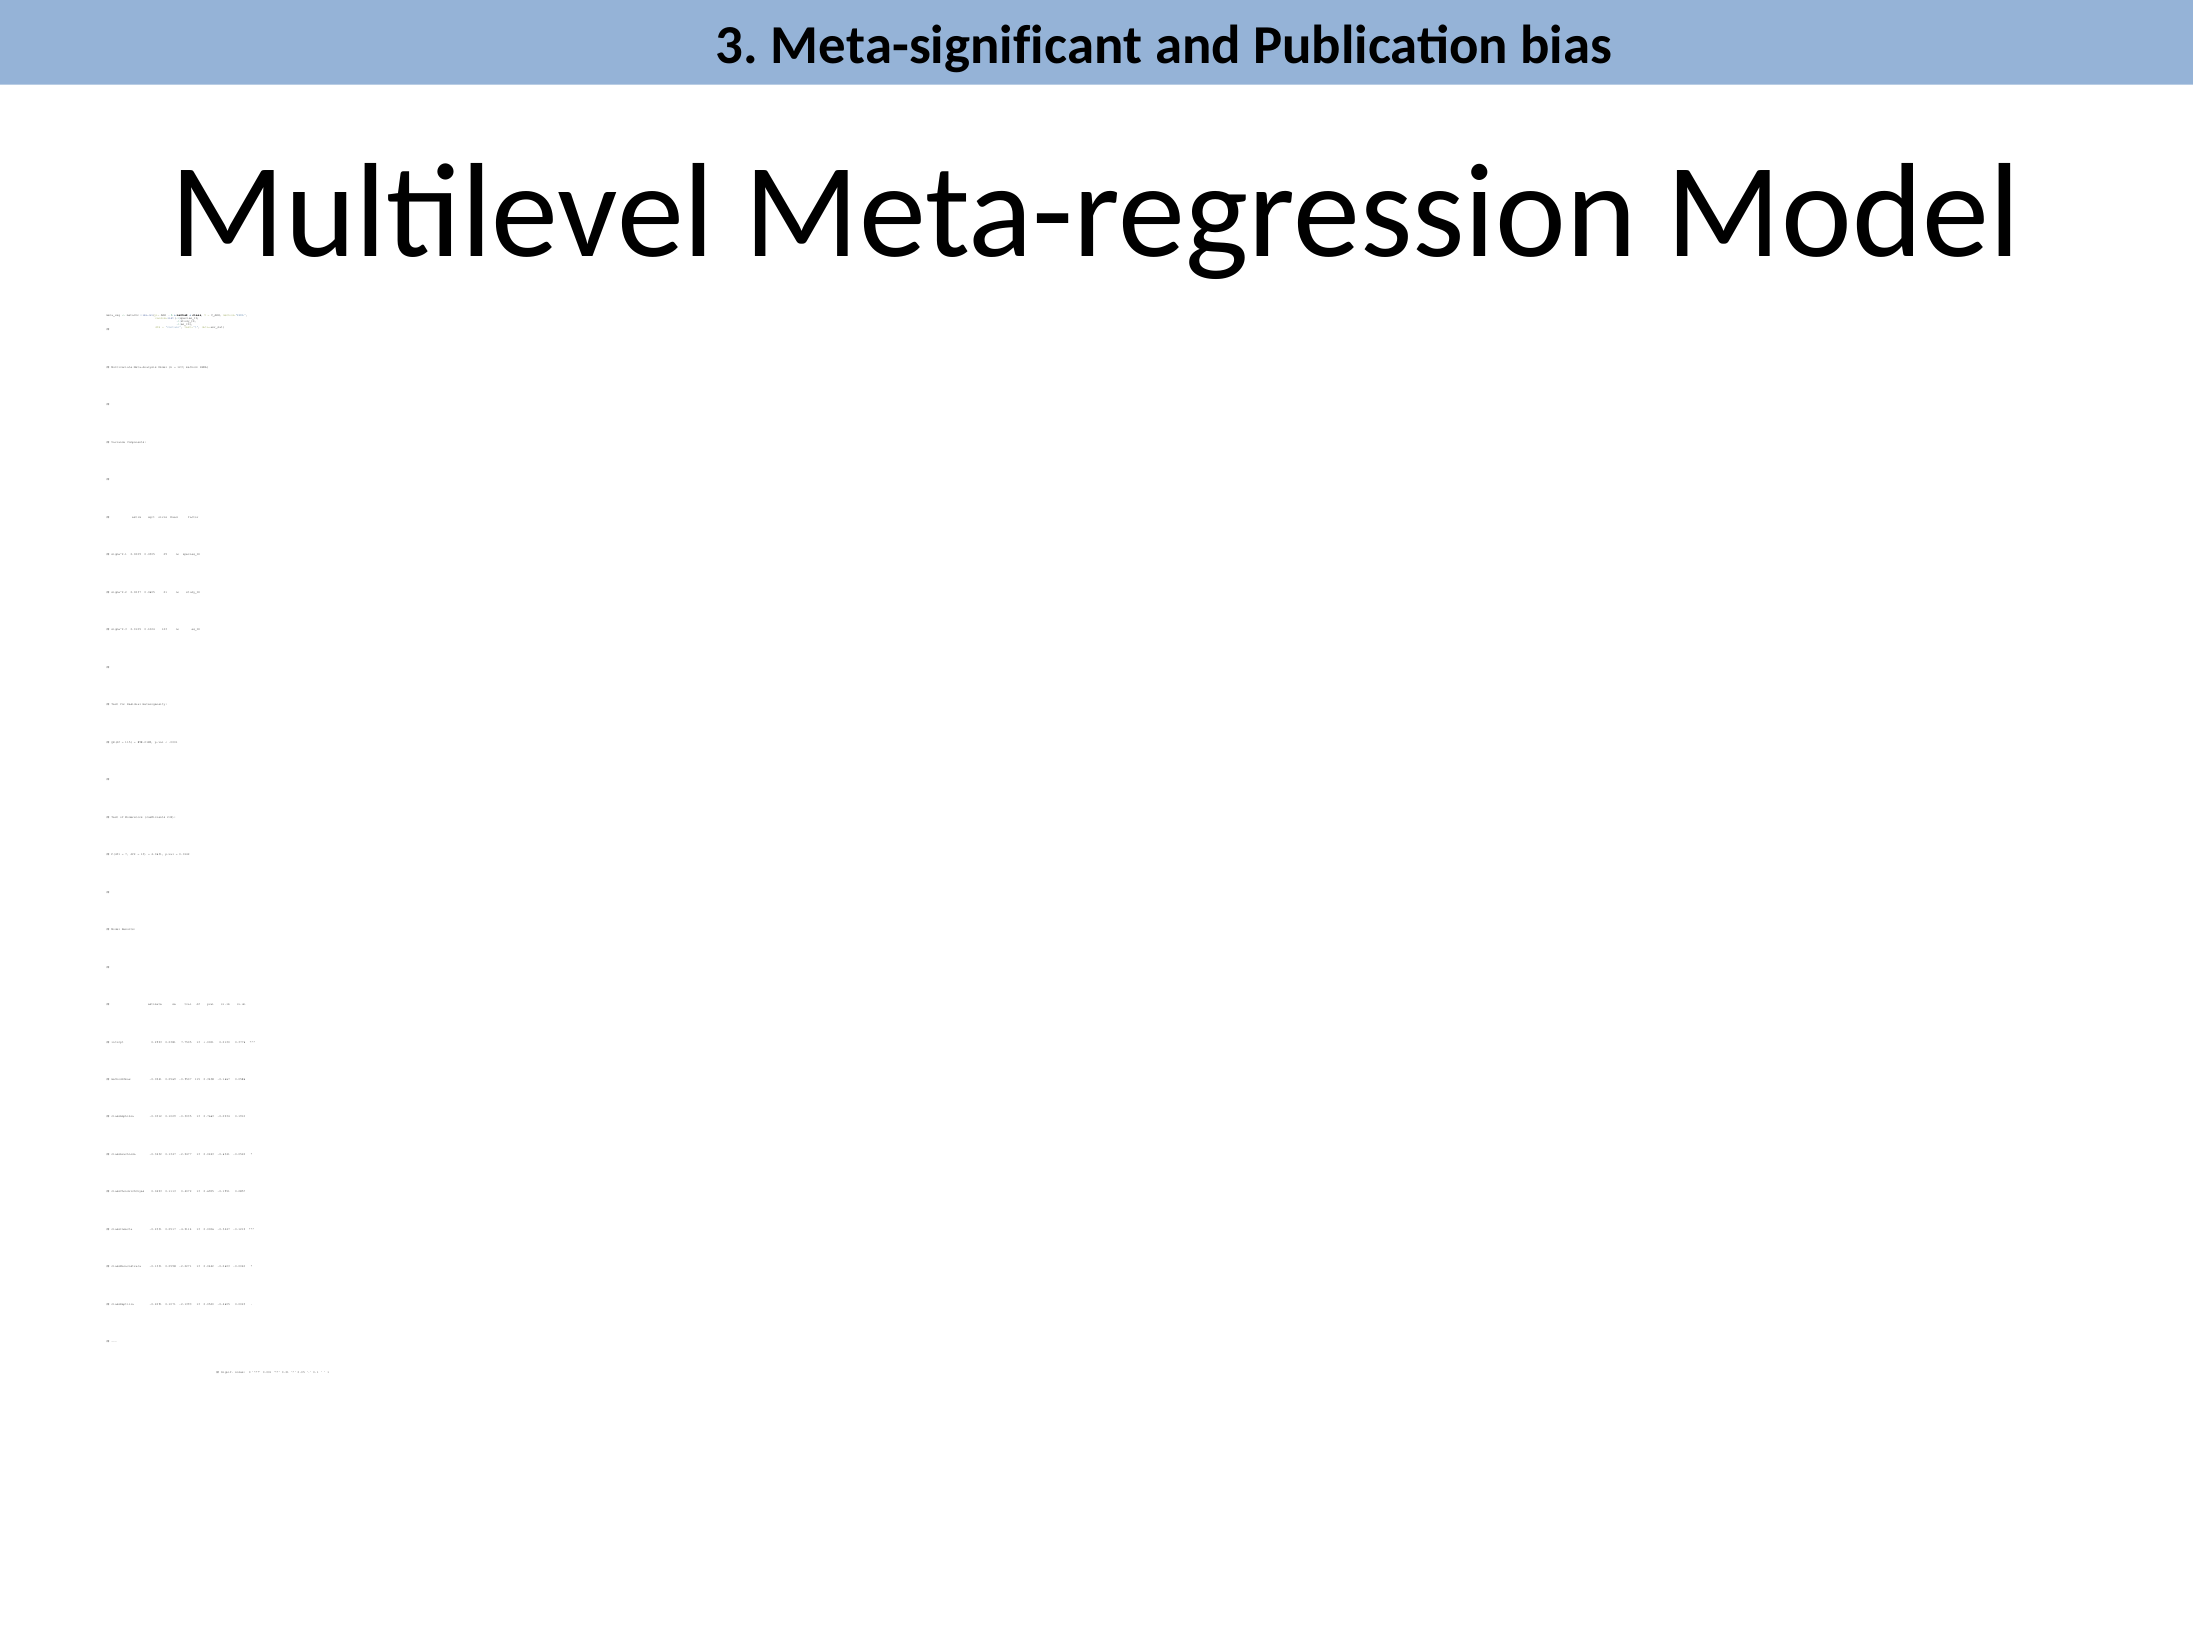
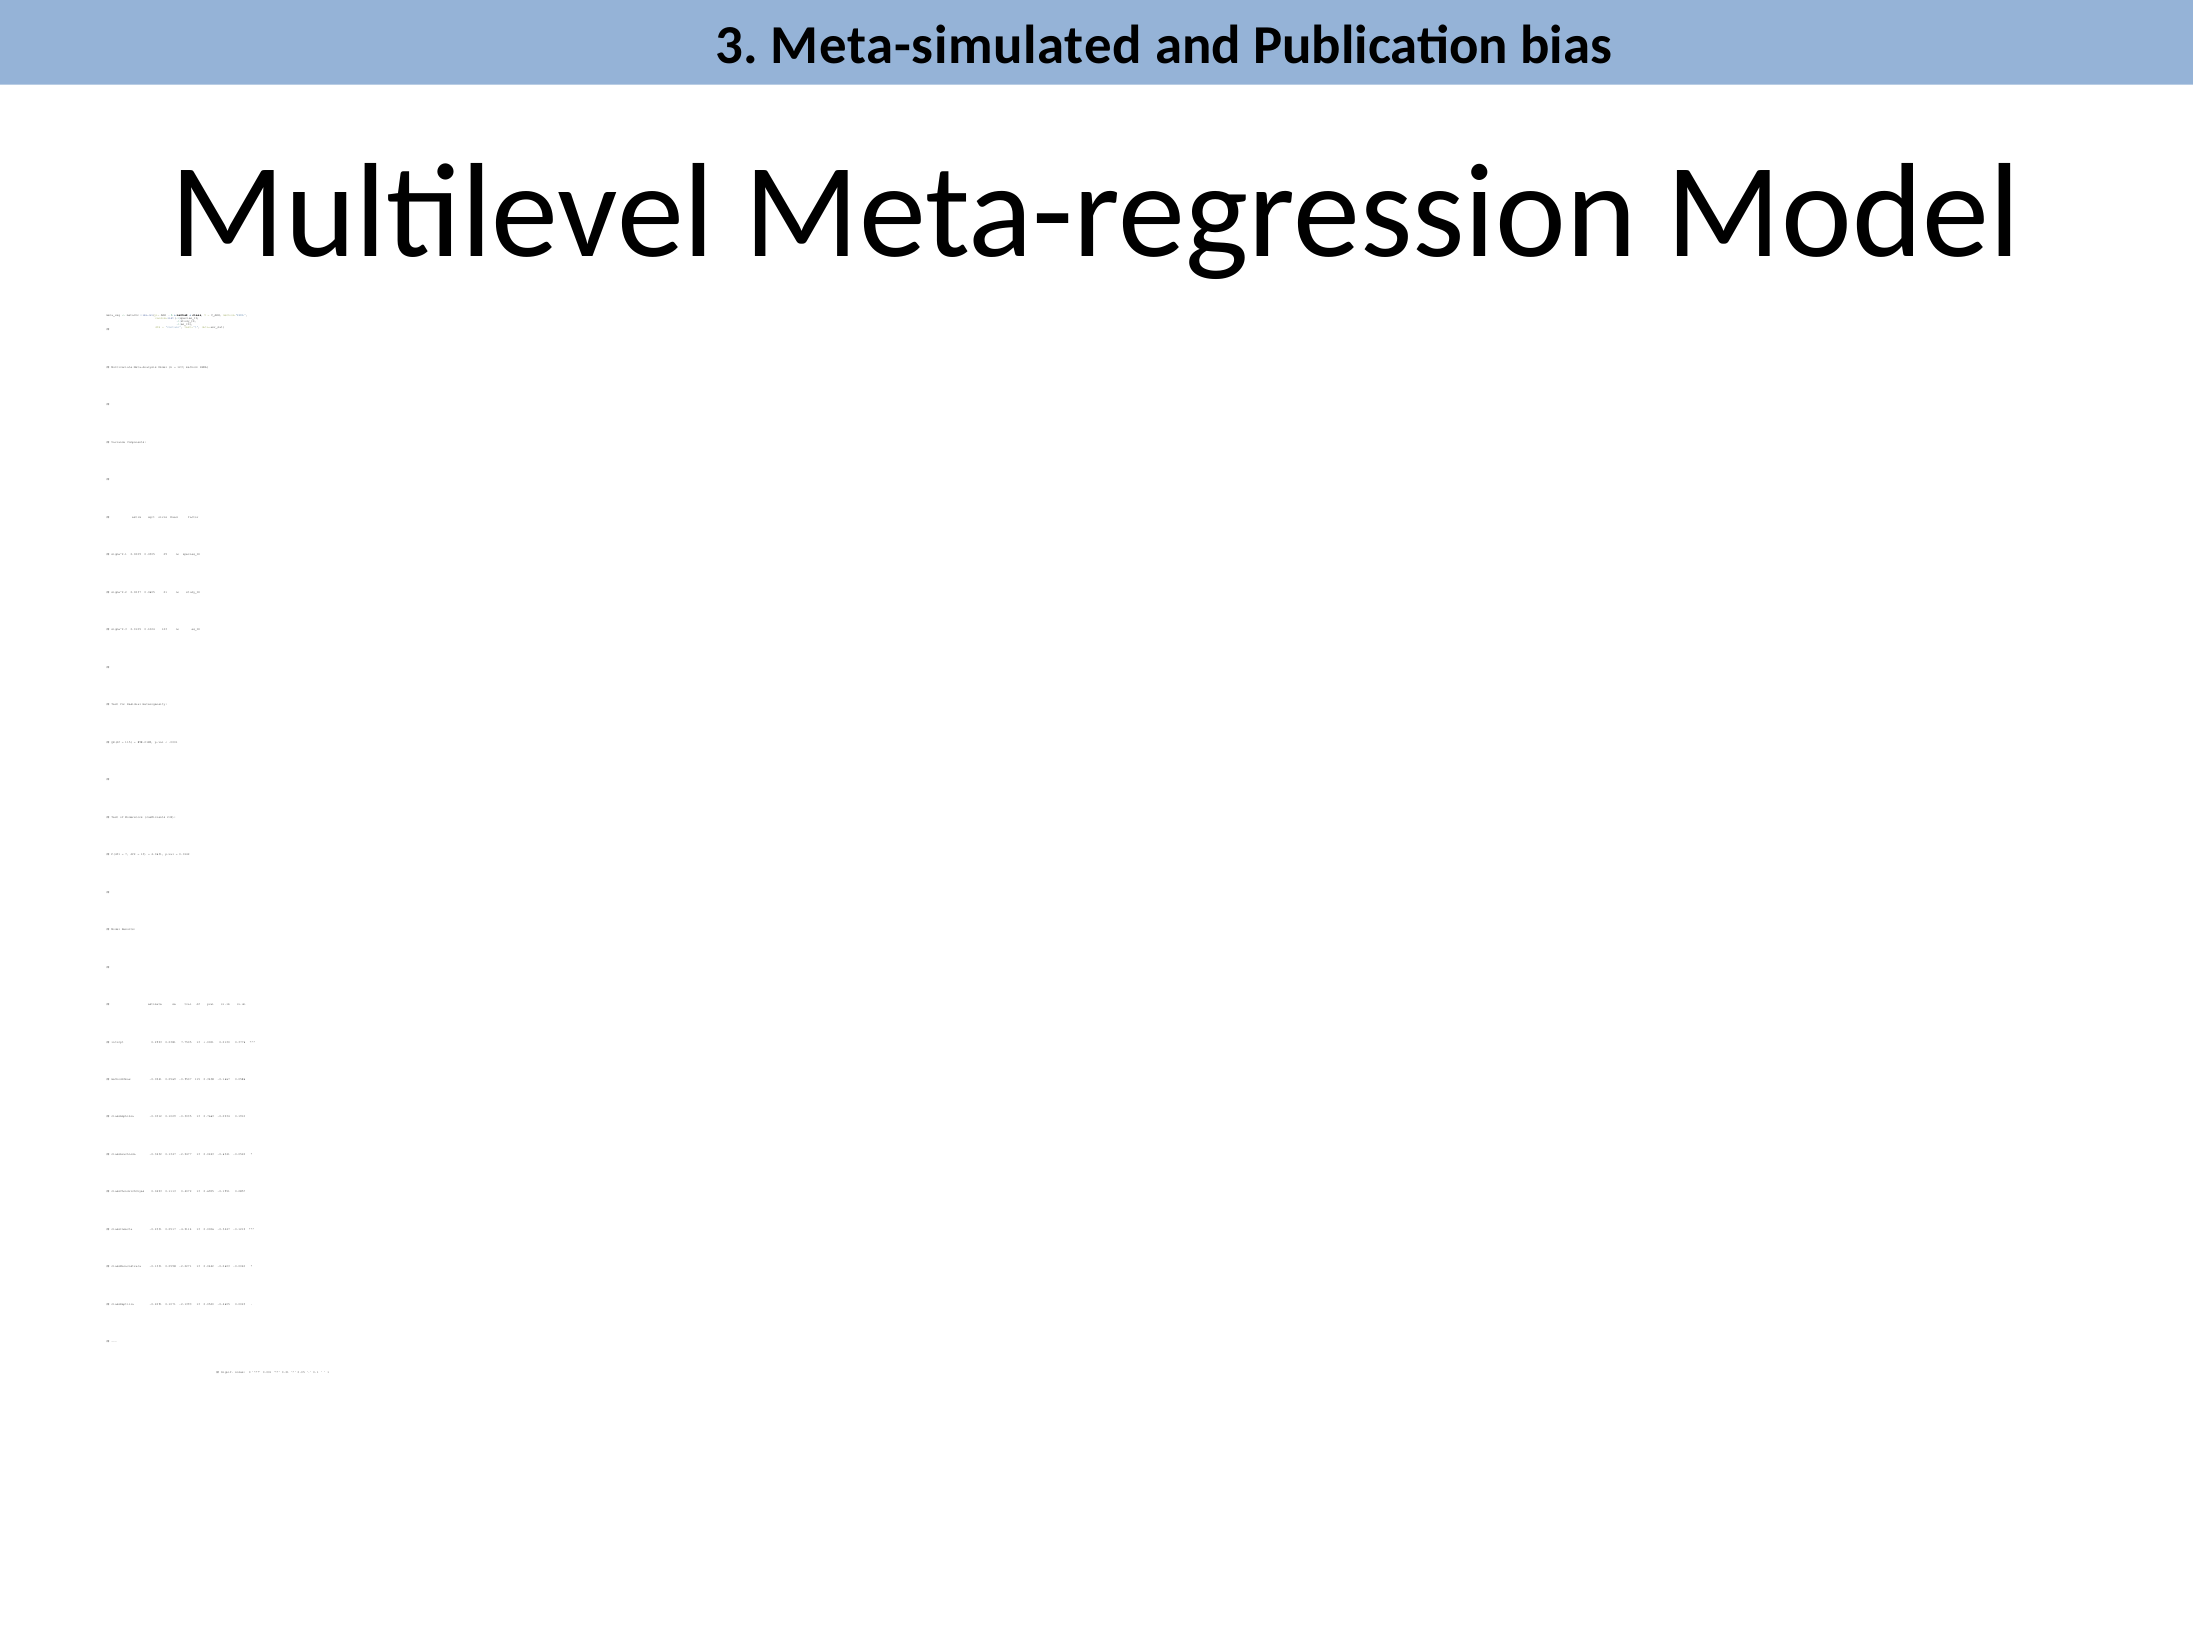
Meta-significant: Meta-significant -> Meta-simulated
